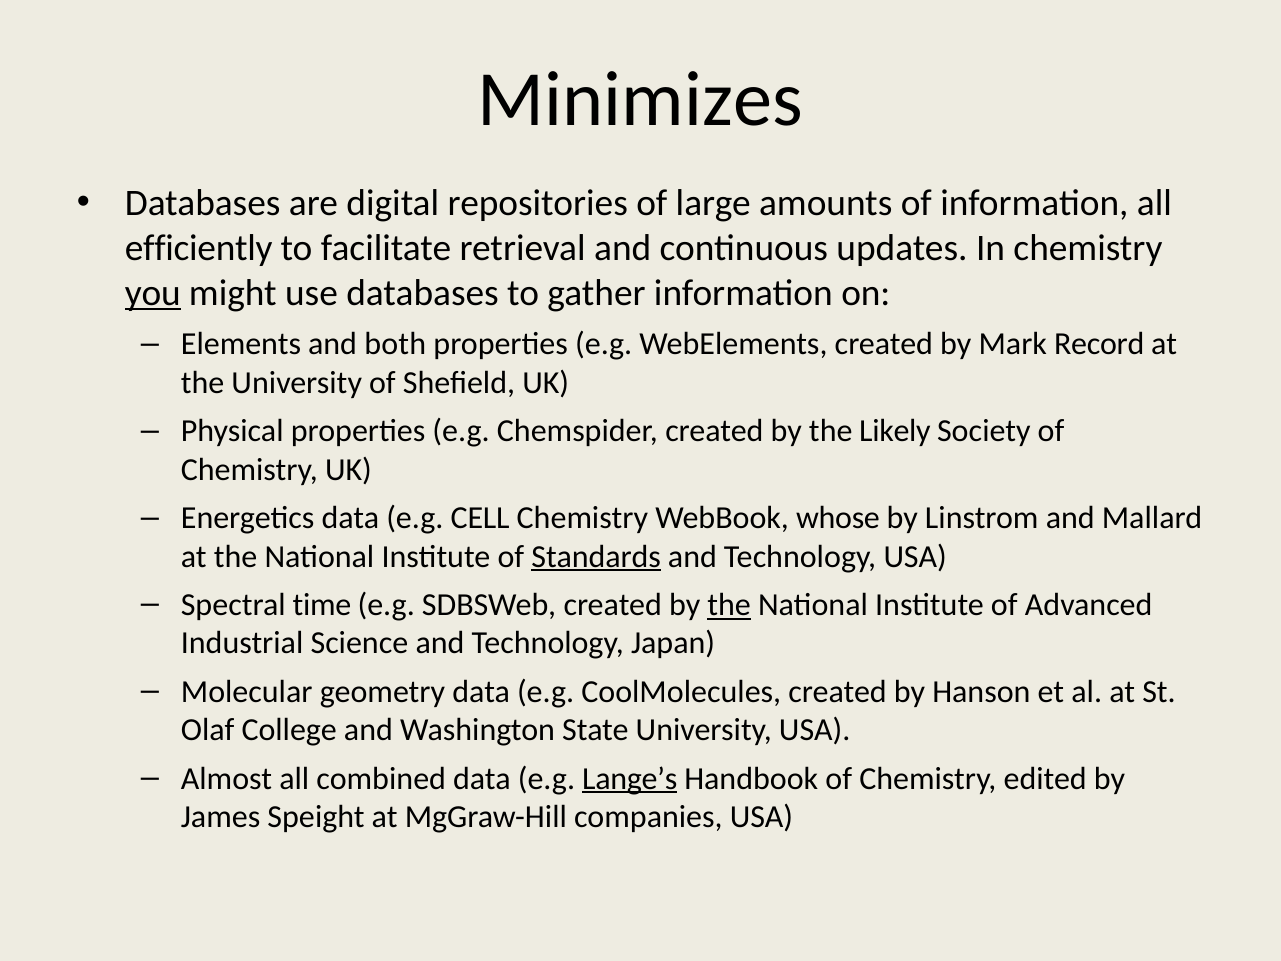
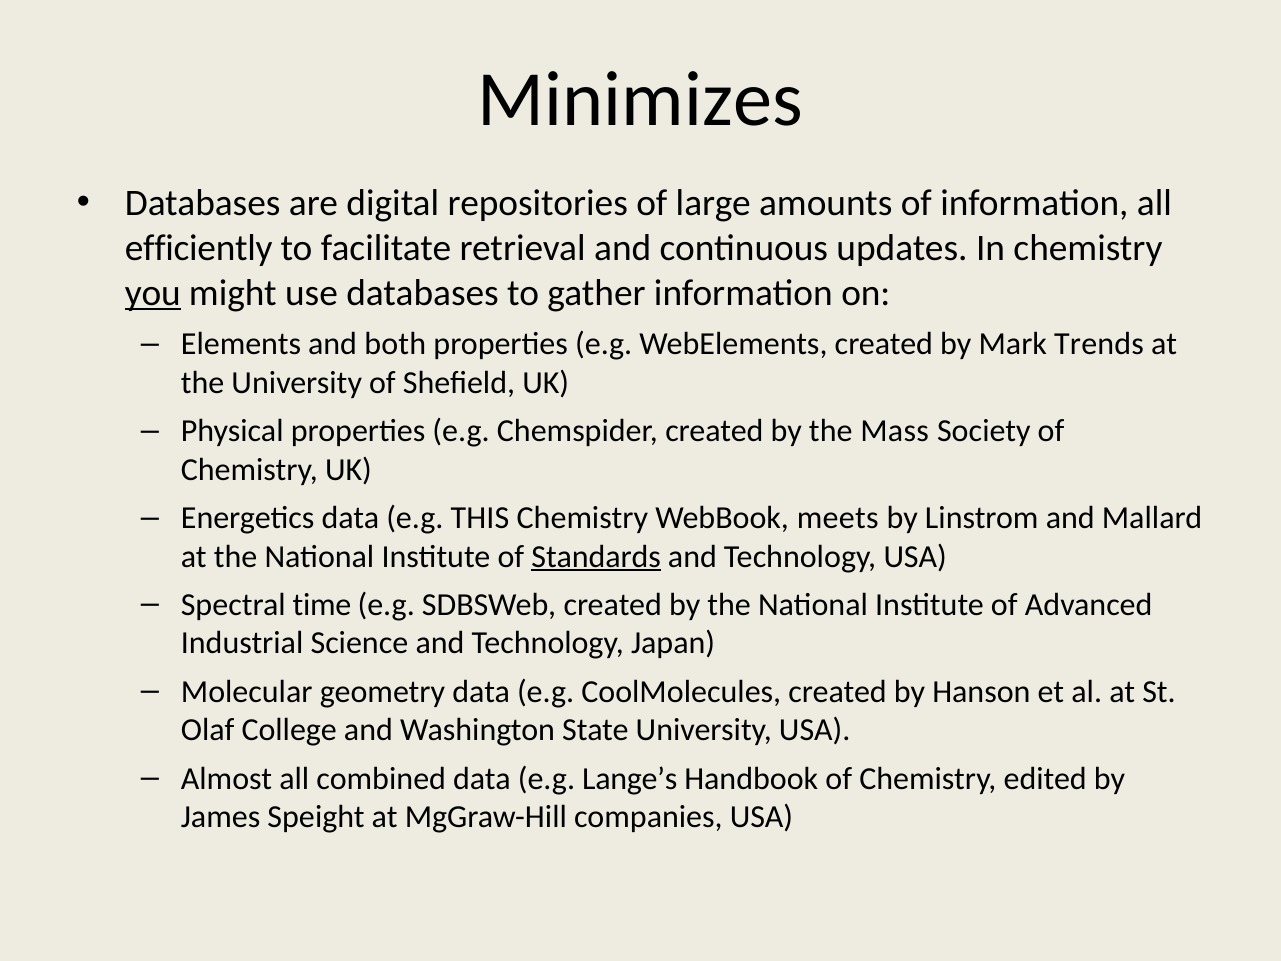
Record: Record -> Trends
Likely: Likely -> Mass
CELL: CELL -> THIS
whose: whose -> meets
the at (729, 605) underline: present -> none
Lange’s underline: present -> none
